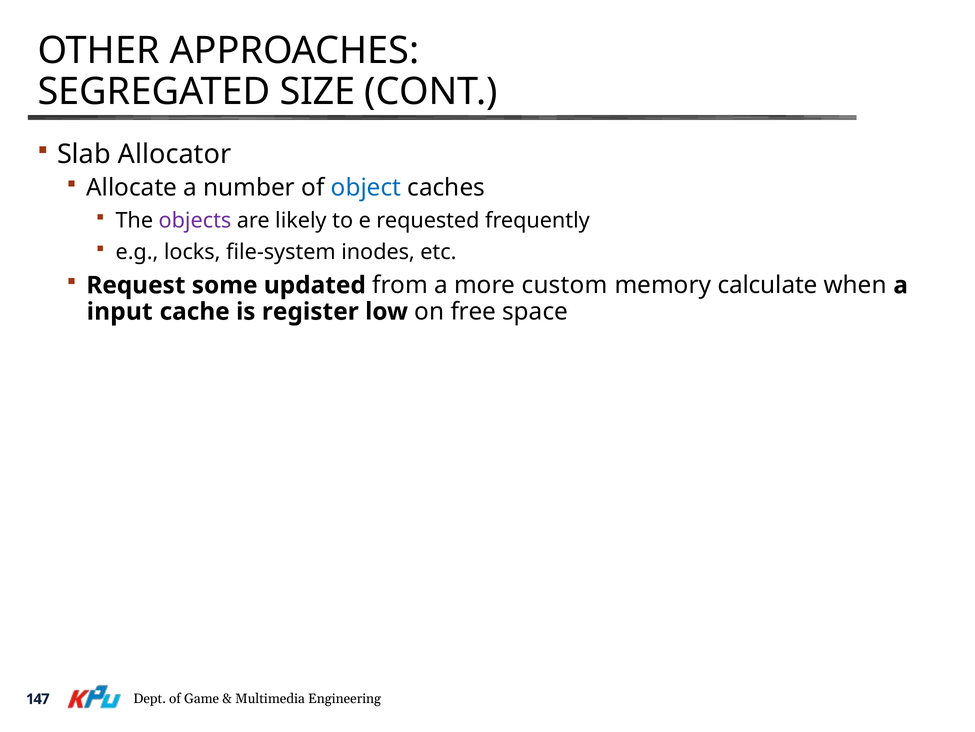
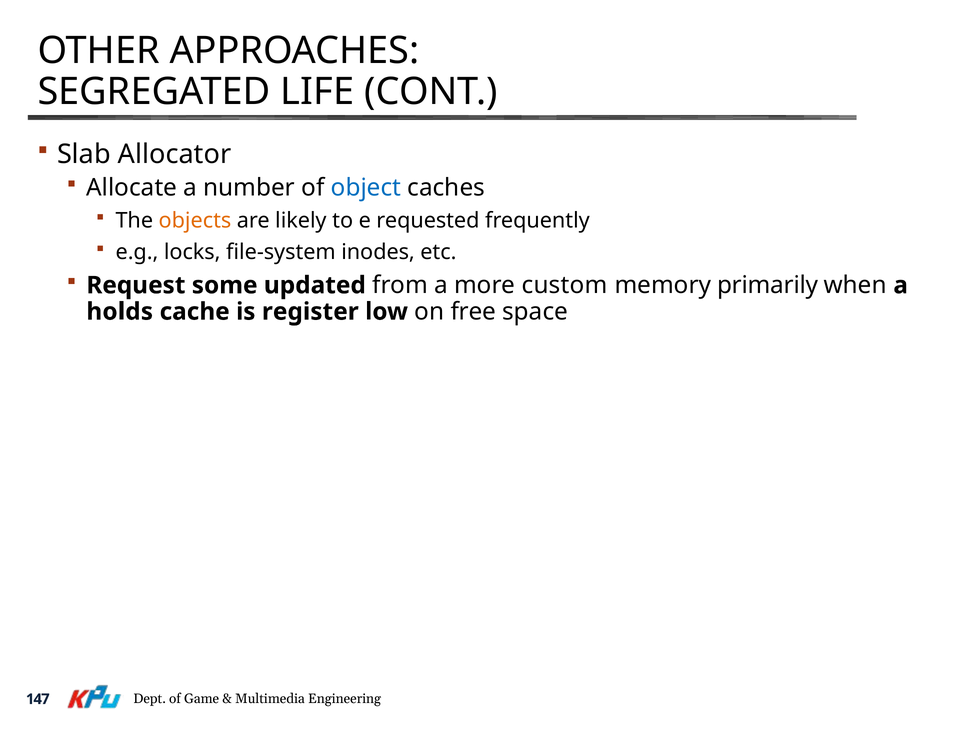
SIZE: SIZE -> LIFE
objects colour: purple -> orange
calculate: calculate -> primarily
input: input -> holds
